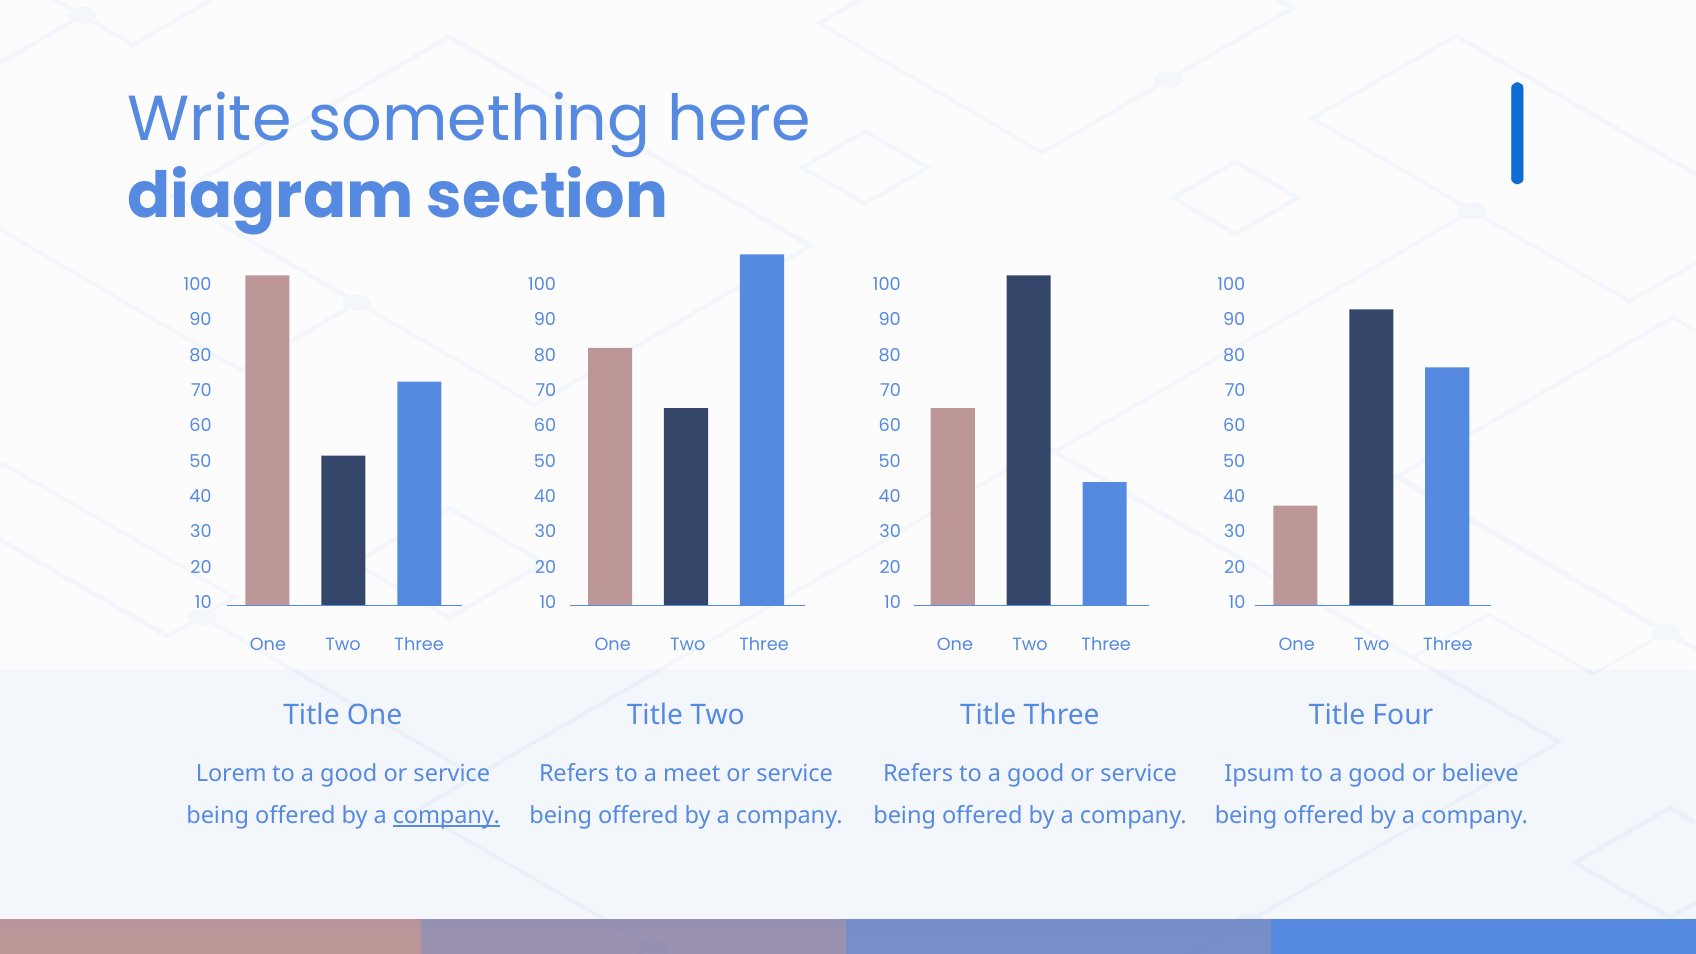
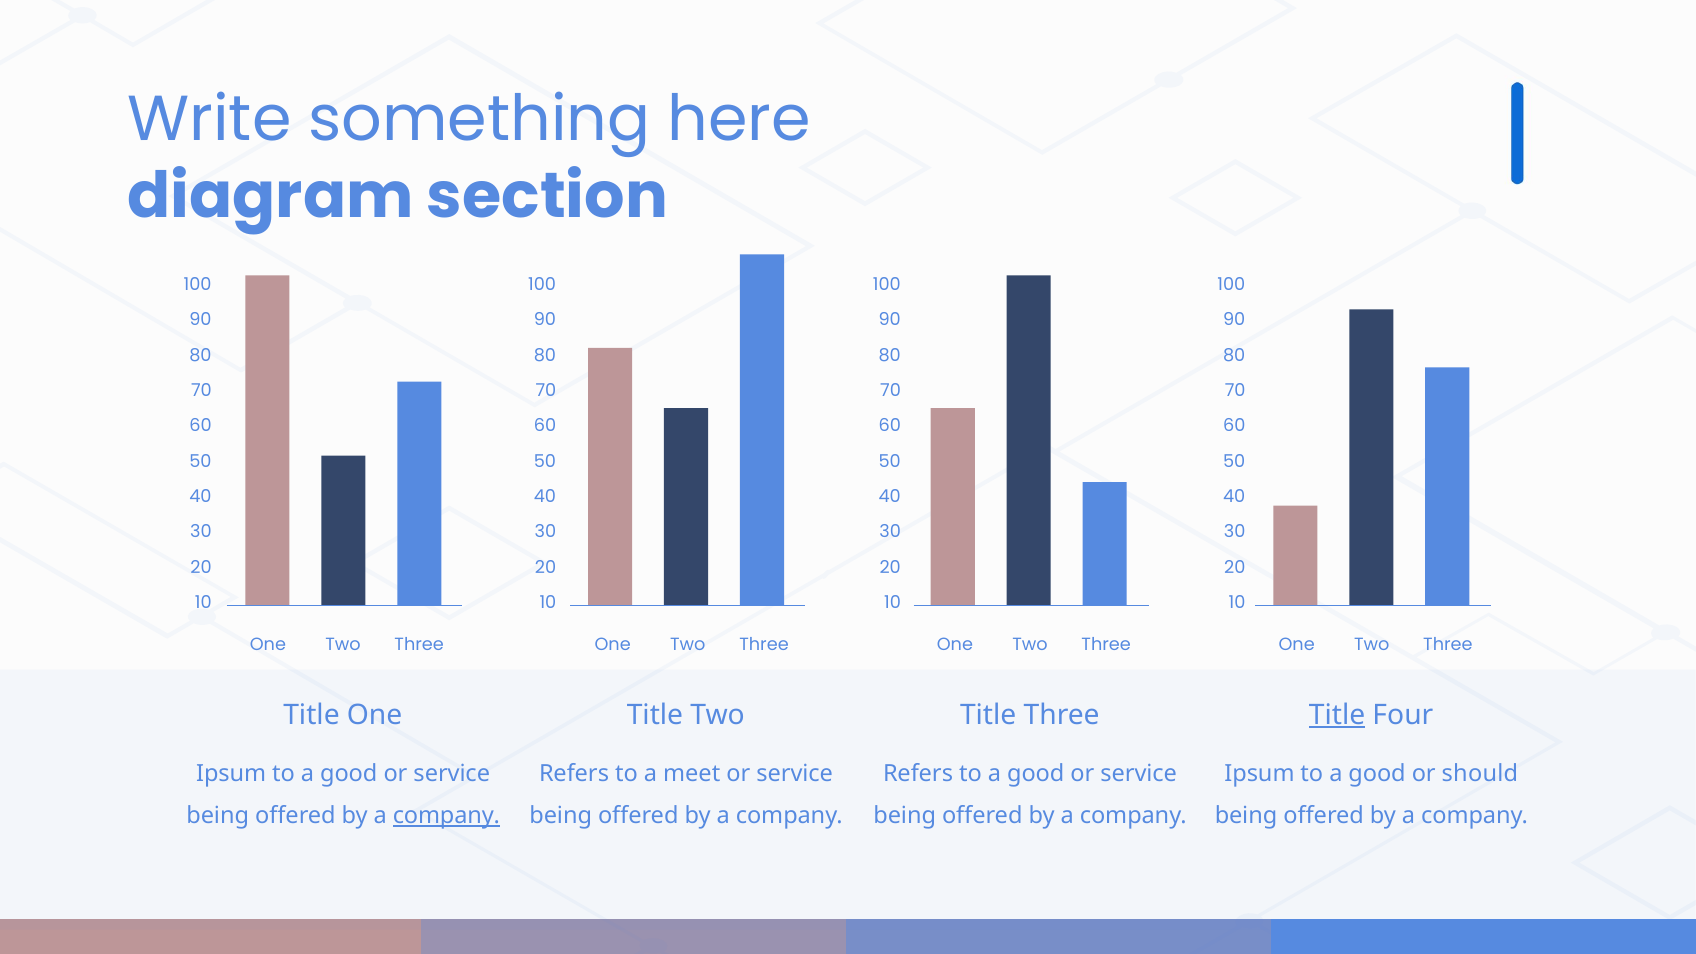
Title at (1337, 715) underline: none -> present
Lorem at (231, 773): Lorem -> Ipsum
believe: believe -> should
